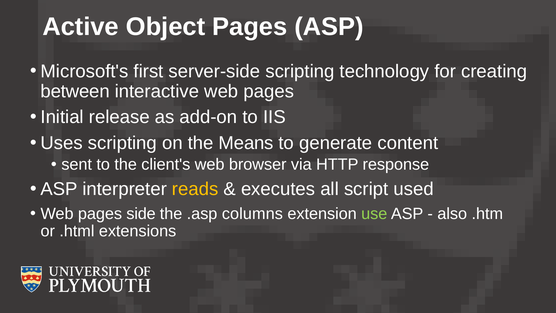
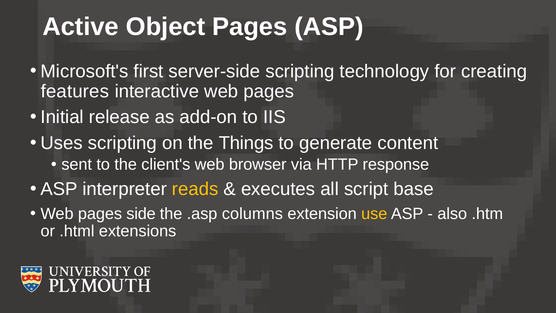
between: between -> features
Means: Means -> Things
used: used -> base
use colour: light green -> yellow
